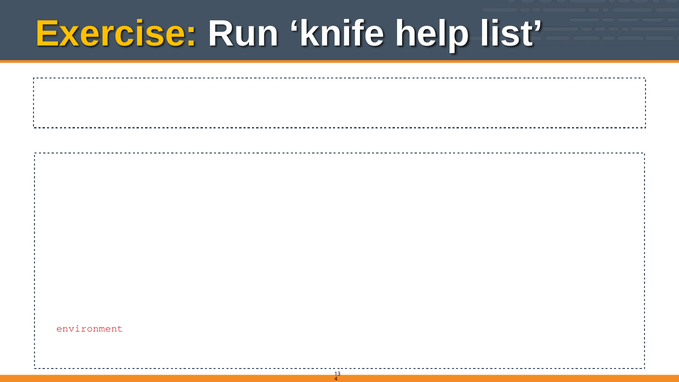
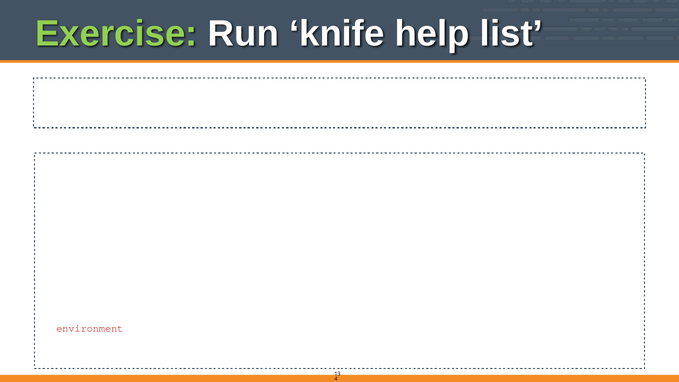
Exercise colour: yellow -> light green
